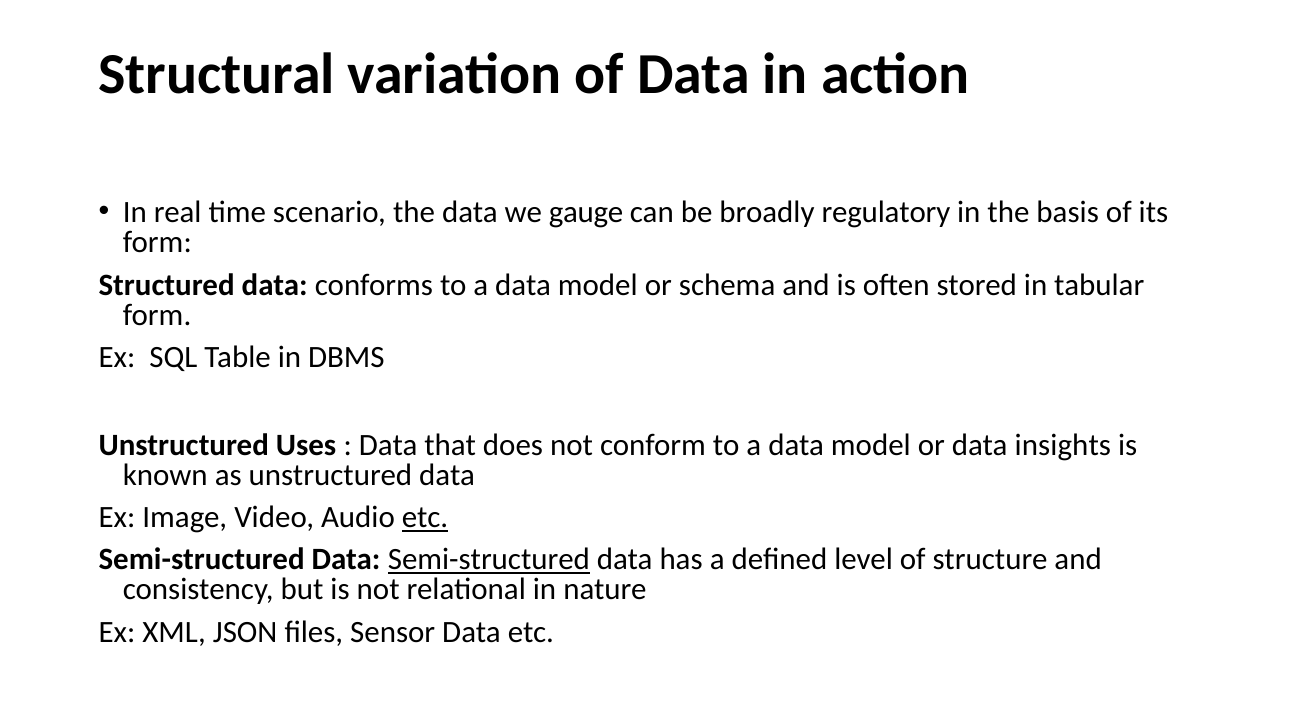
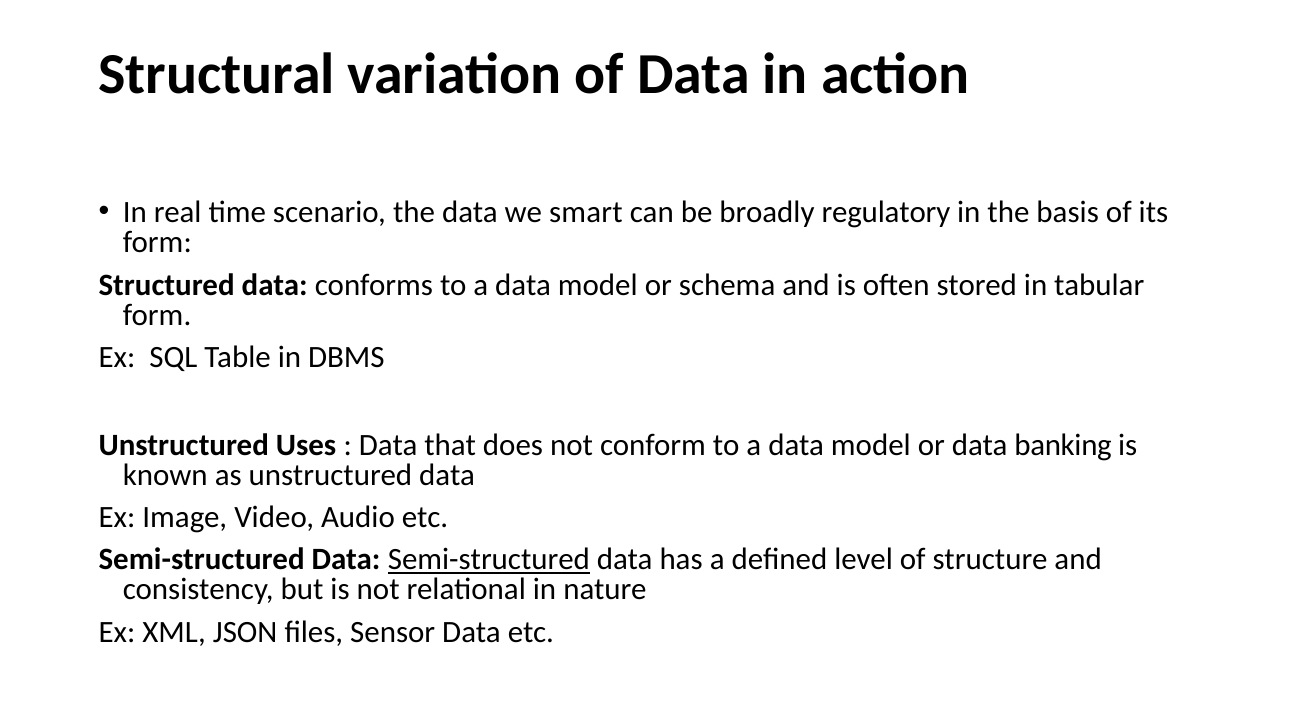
gauge: gauge -> smart
insights: insights -> banking
etc at (425, 517) underline: present -> none
